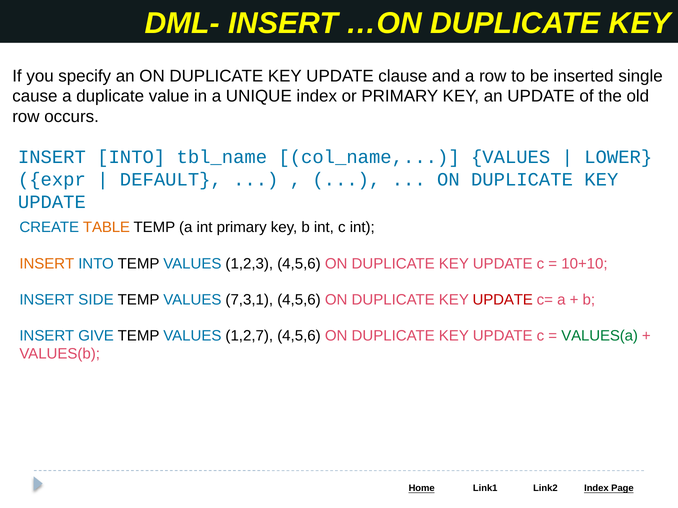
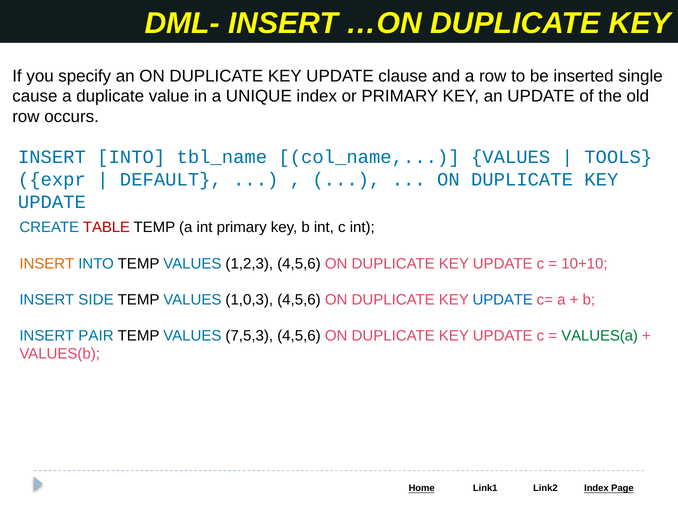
LOWER: LOWER -> TOOLS
TABLE colour: orange -> red
7,3,1: 7,3,1 -> 1,0,3
UPDATE at (503, 300) colour: red -> blue
GIVE: GIVE -> PAIR
1,2,7: 1,2,7 -> 7,5,3
